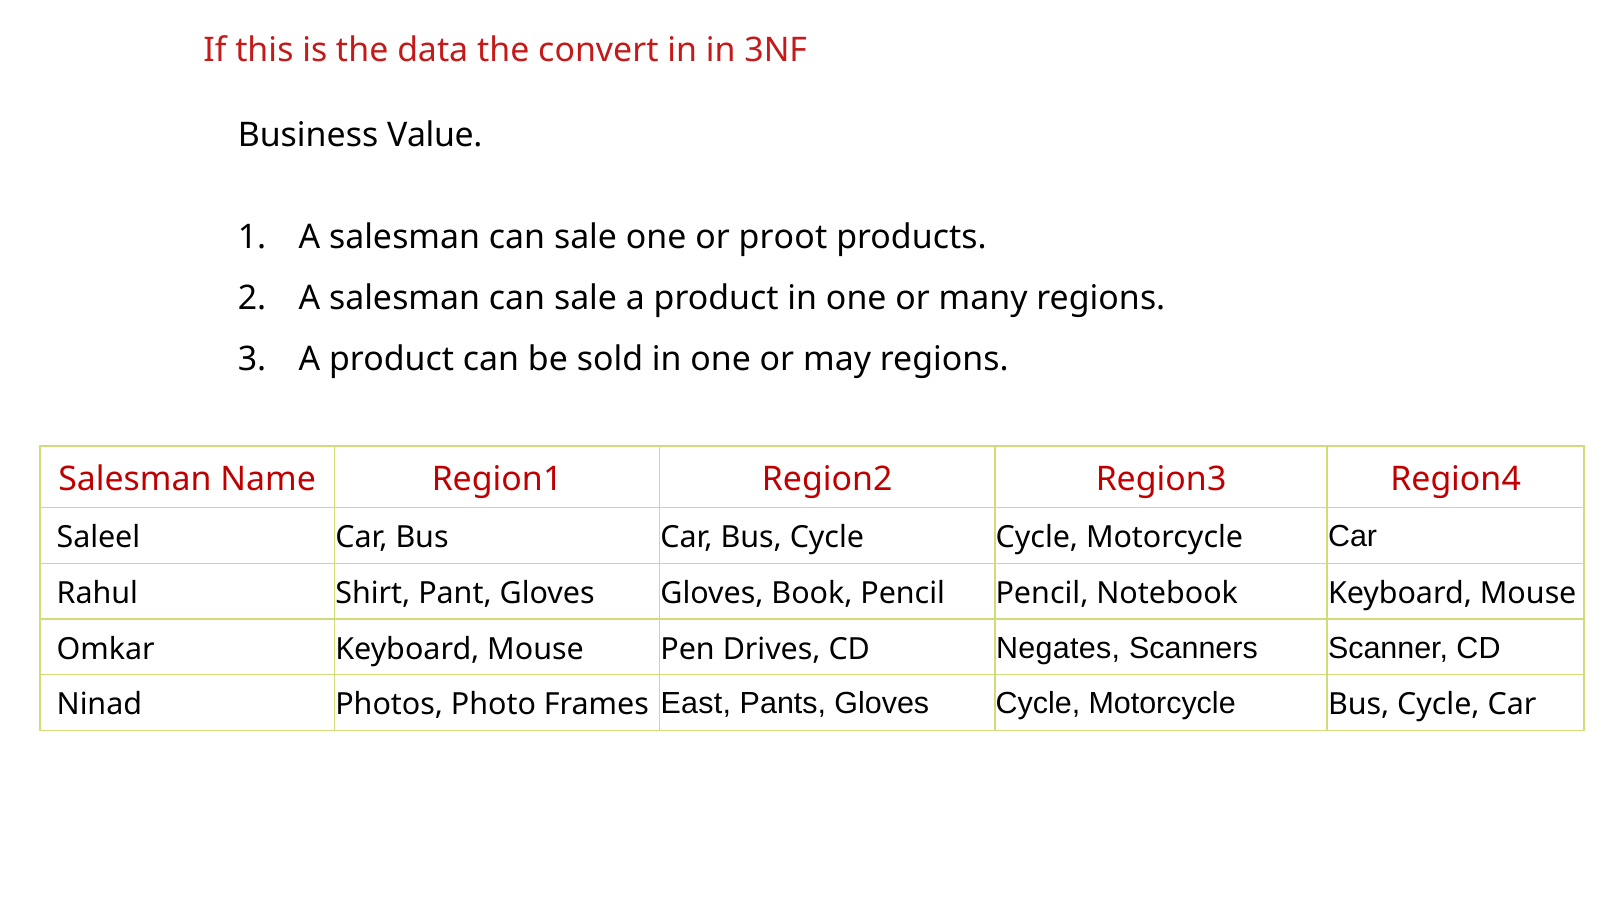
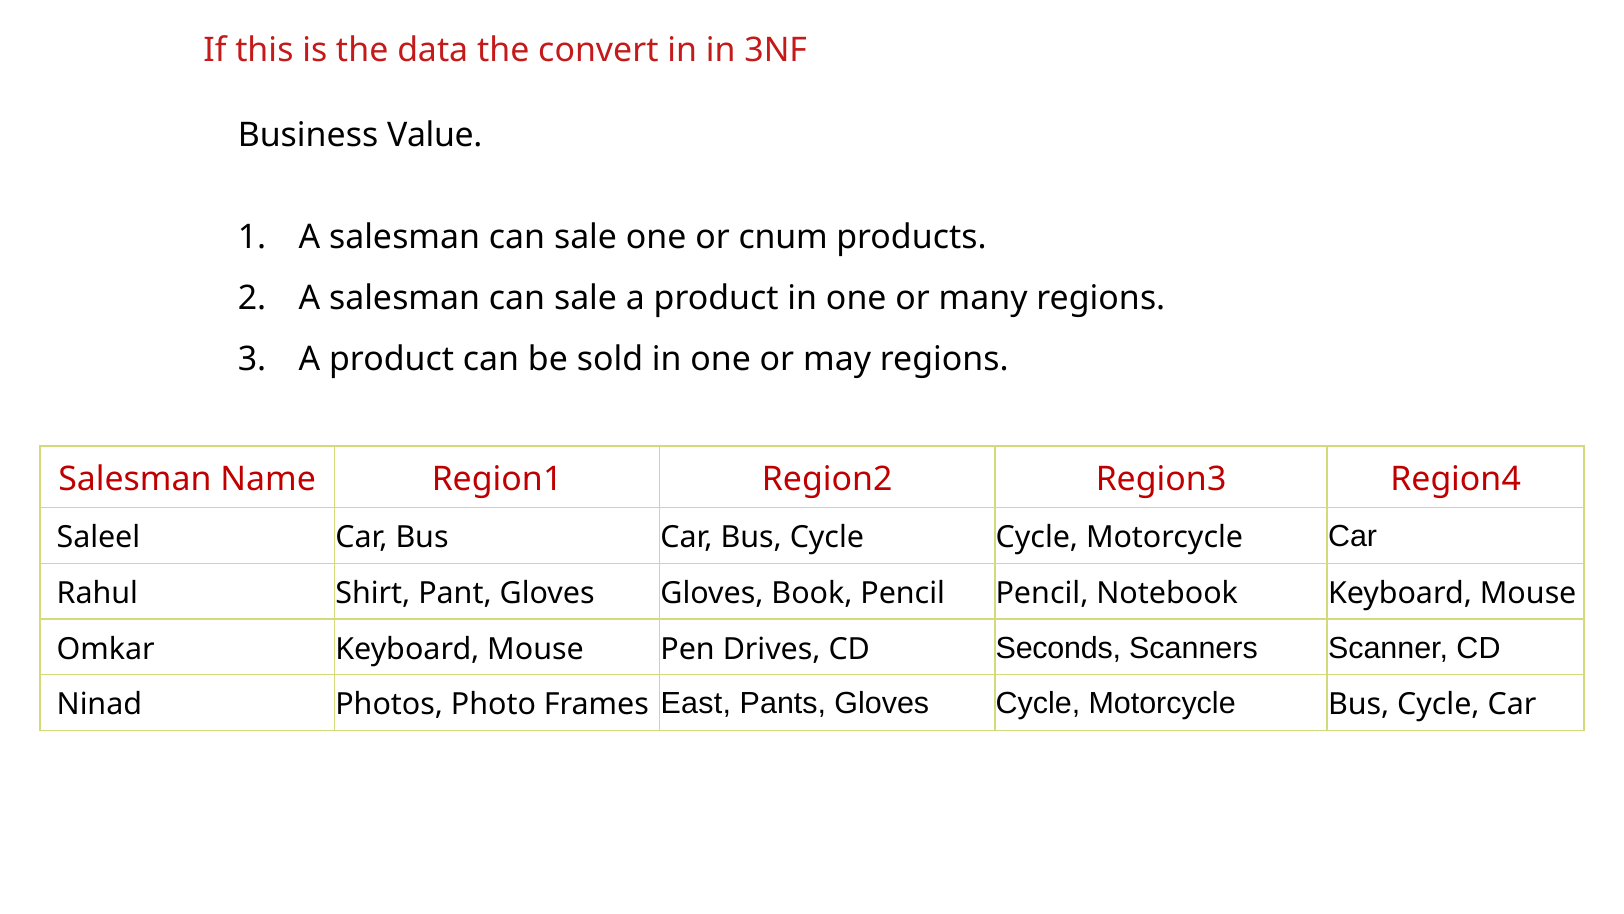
proot: proot -> cnum
Negates: Negates -> Seconds
